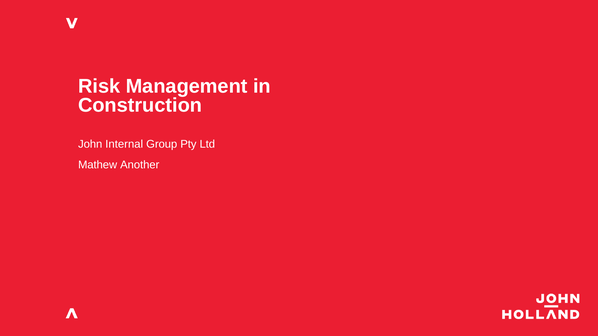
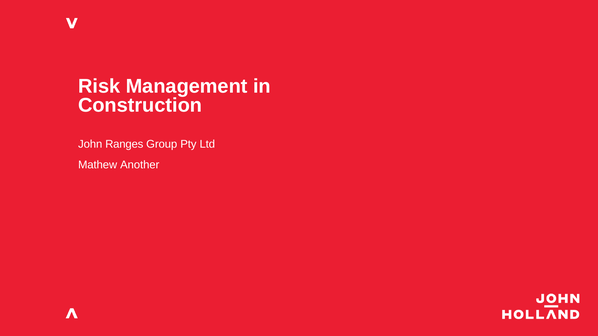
Internal: Internal -> Ranges
